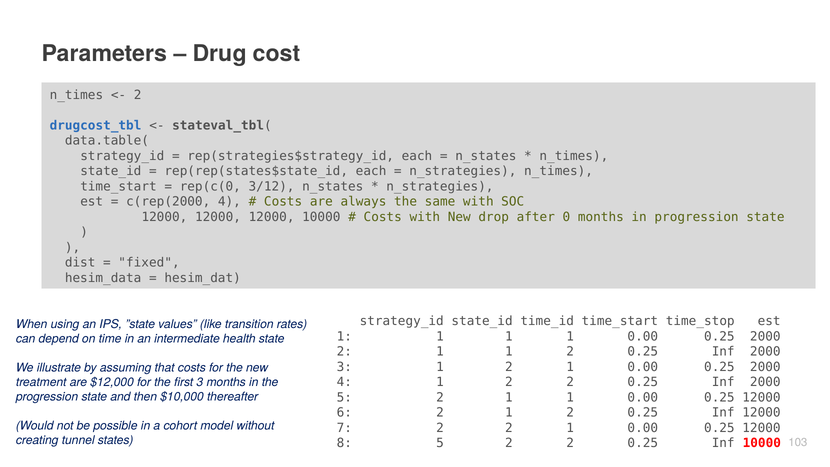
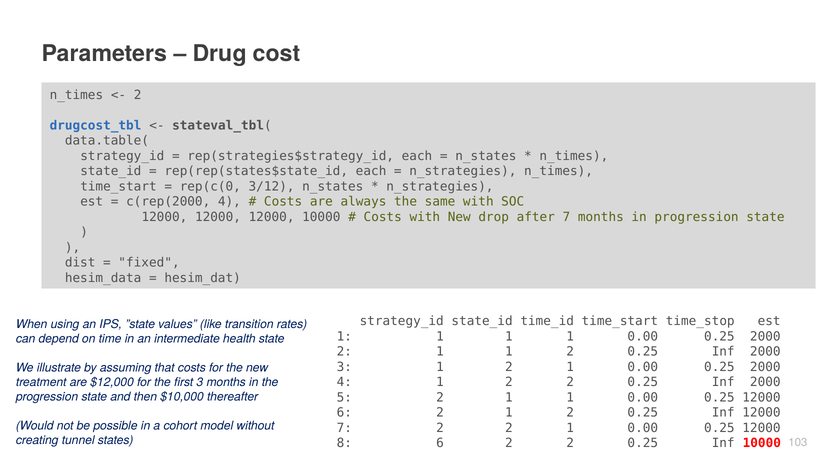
after 0: 0 -> 7
8 5: 5 -> 6
